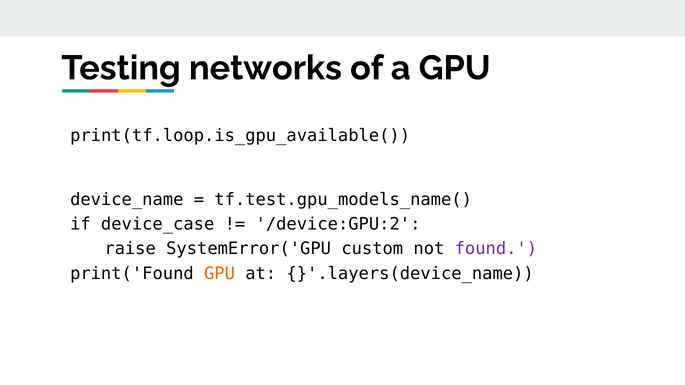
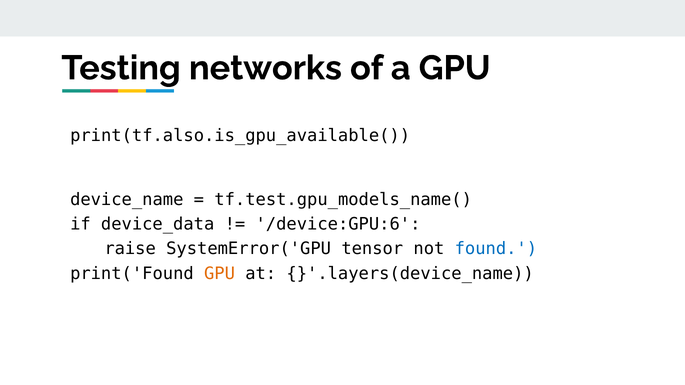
print(tf.loop.is_gpu_available(: print(tf.loop.is_gpu_available( -> print(tf.also.is_gpu_available(
device_case: device_case -> device_data
/device:GPU:2: /device:GPU:2 -> /device:GPU:6
custom: custom -> tensor
found colour: purple -> blue
